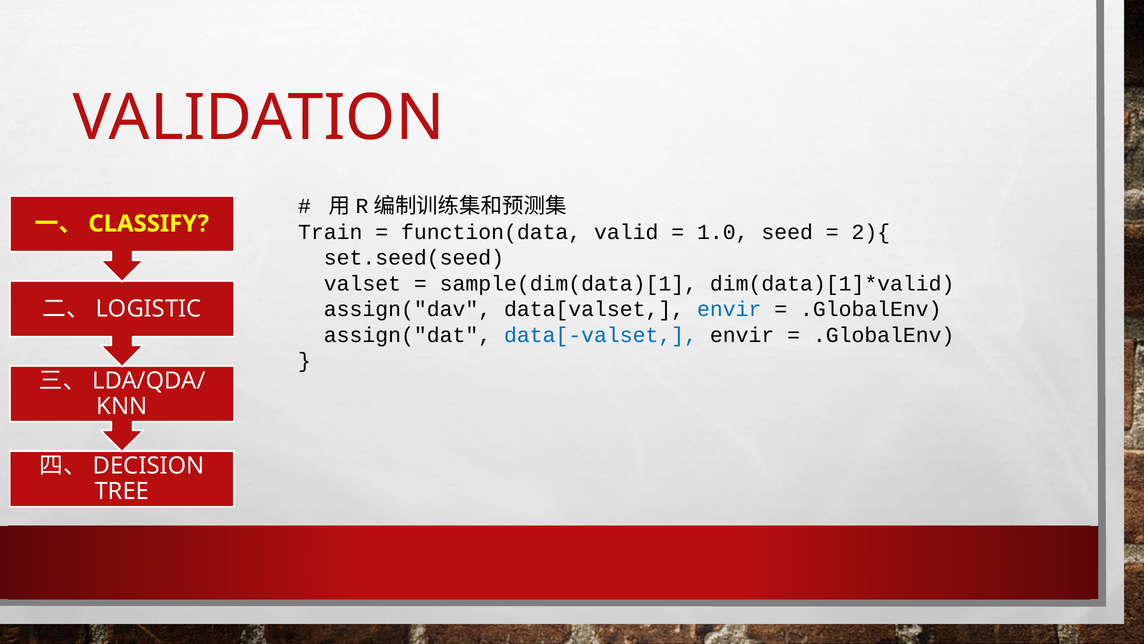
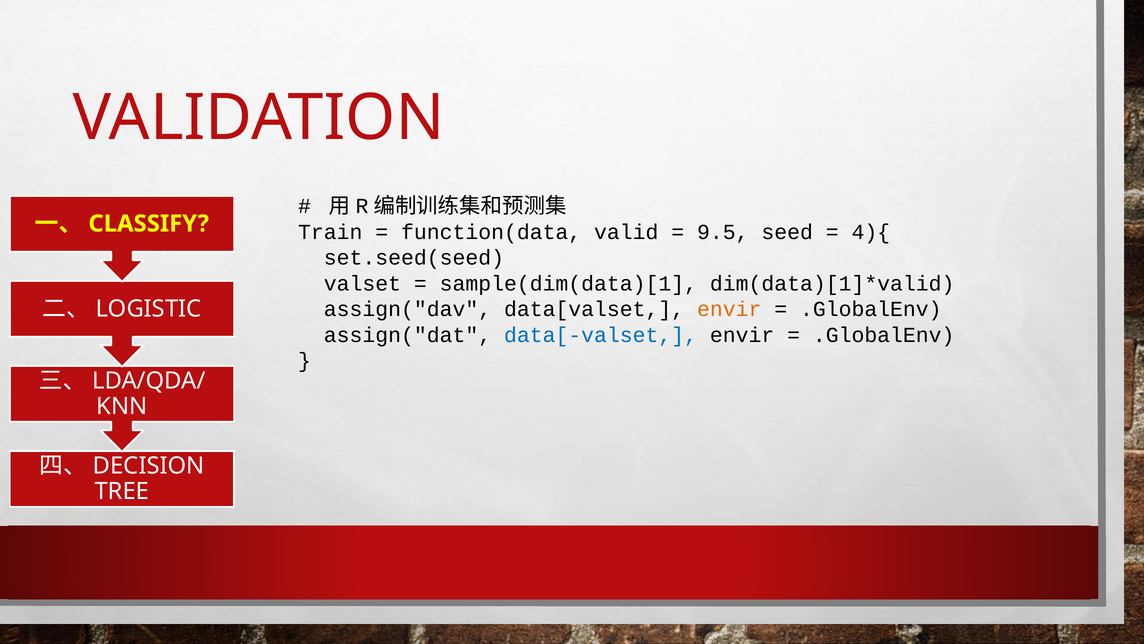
1.0: 1.0 -> 9.5
2){: 2){ -> 4){
envir at (729, 309) colour: blue -> orange
